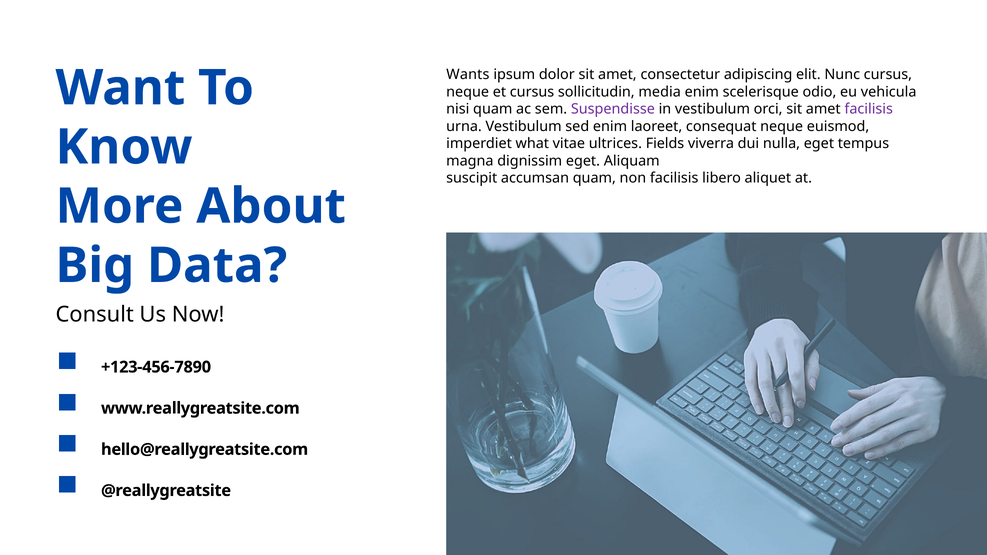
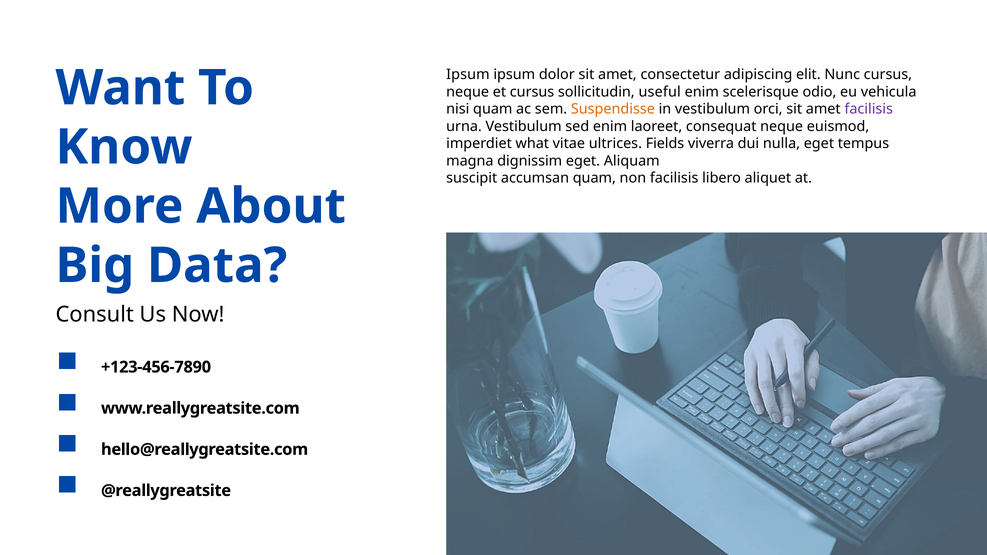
Wants at (468, 75): Wants -> Ipsum
media: media -> useful
Suspendisse colour: purple -> orange
